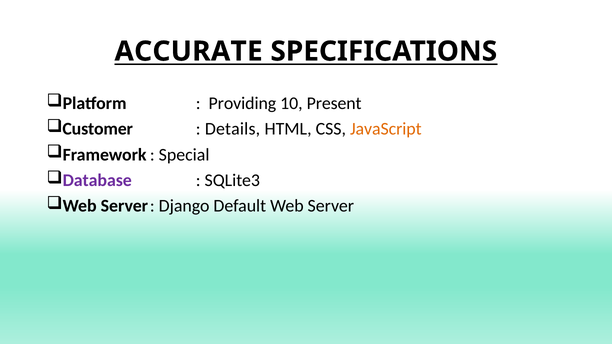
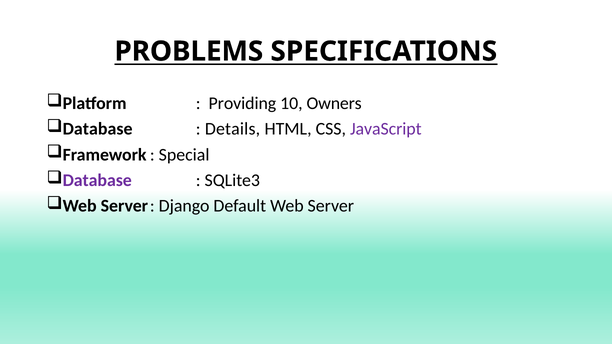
ACCURATE: ACCURATE -> PROBLEMS
Present: Present -> Owners
Customer at (98, 129): Customer -> Database
JavaScript colour: orange -> purple
